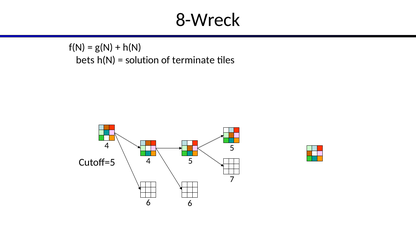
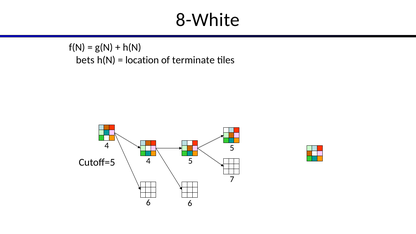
8-Wreck: 8-Wreck -> 8-White
solution: solution -> location
